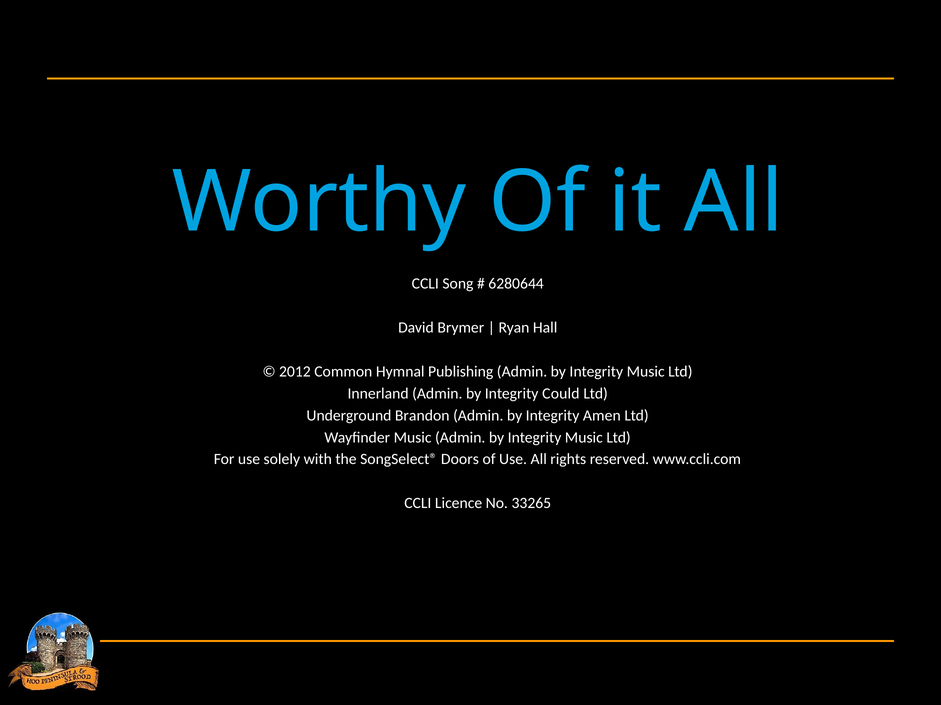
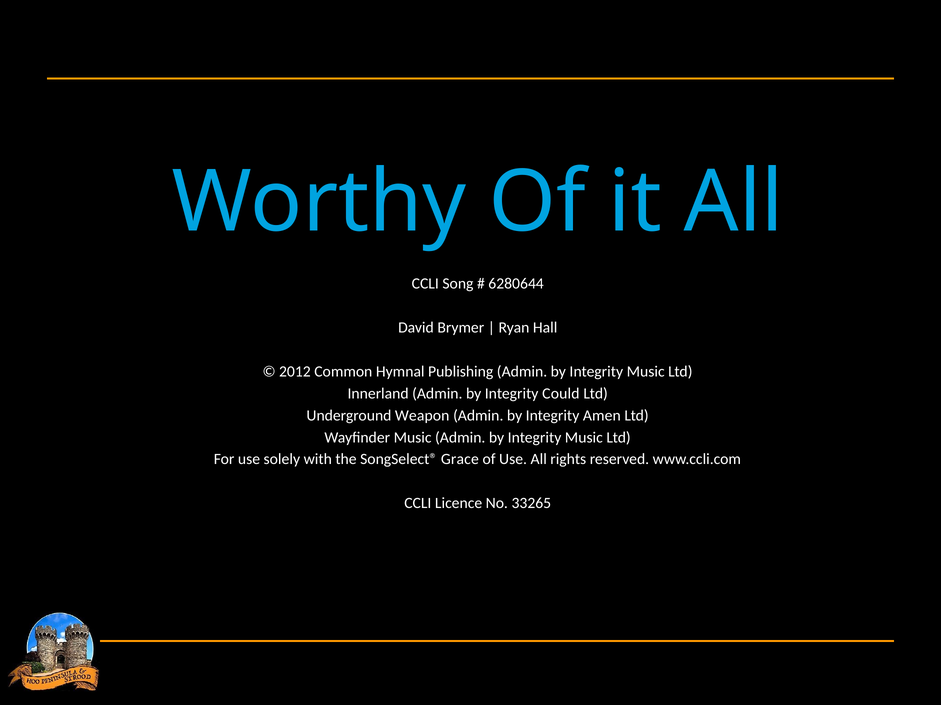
Brandon: Brandon -> Weapon
Doors: Doors -> Grace
